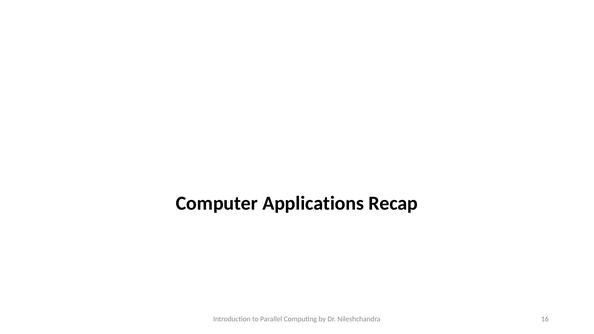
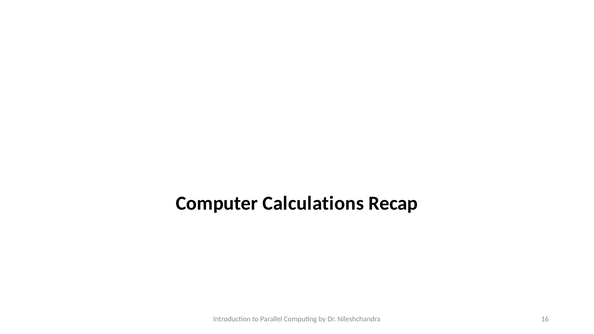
Applications: Applications -> Calculations
